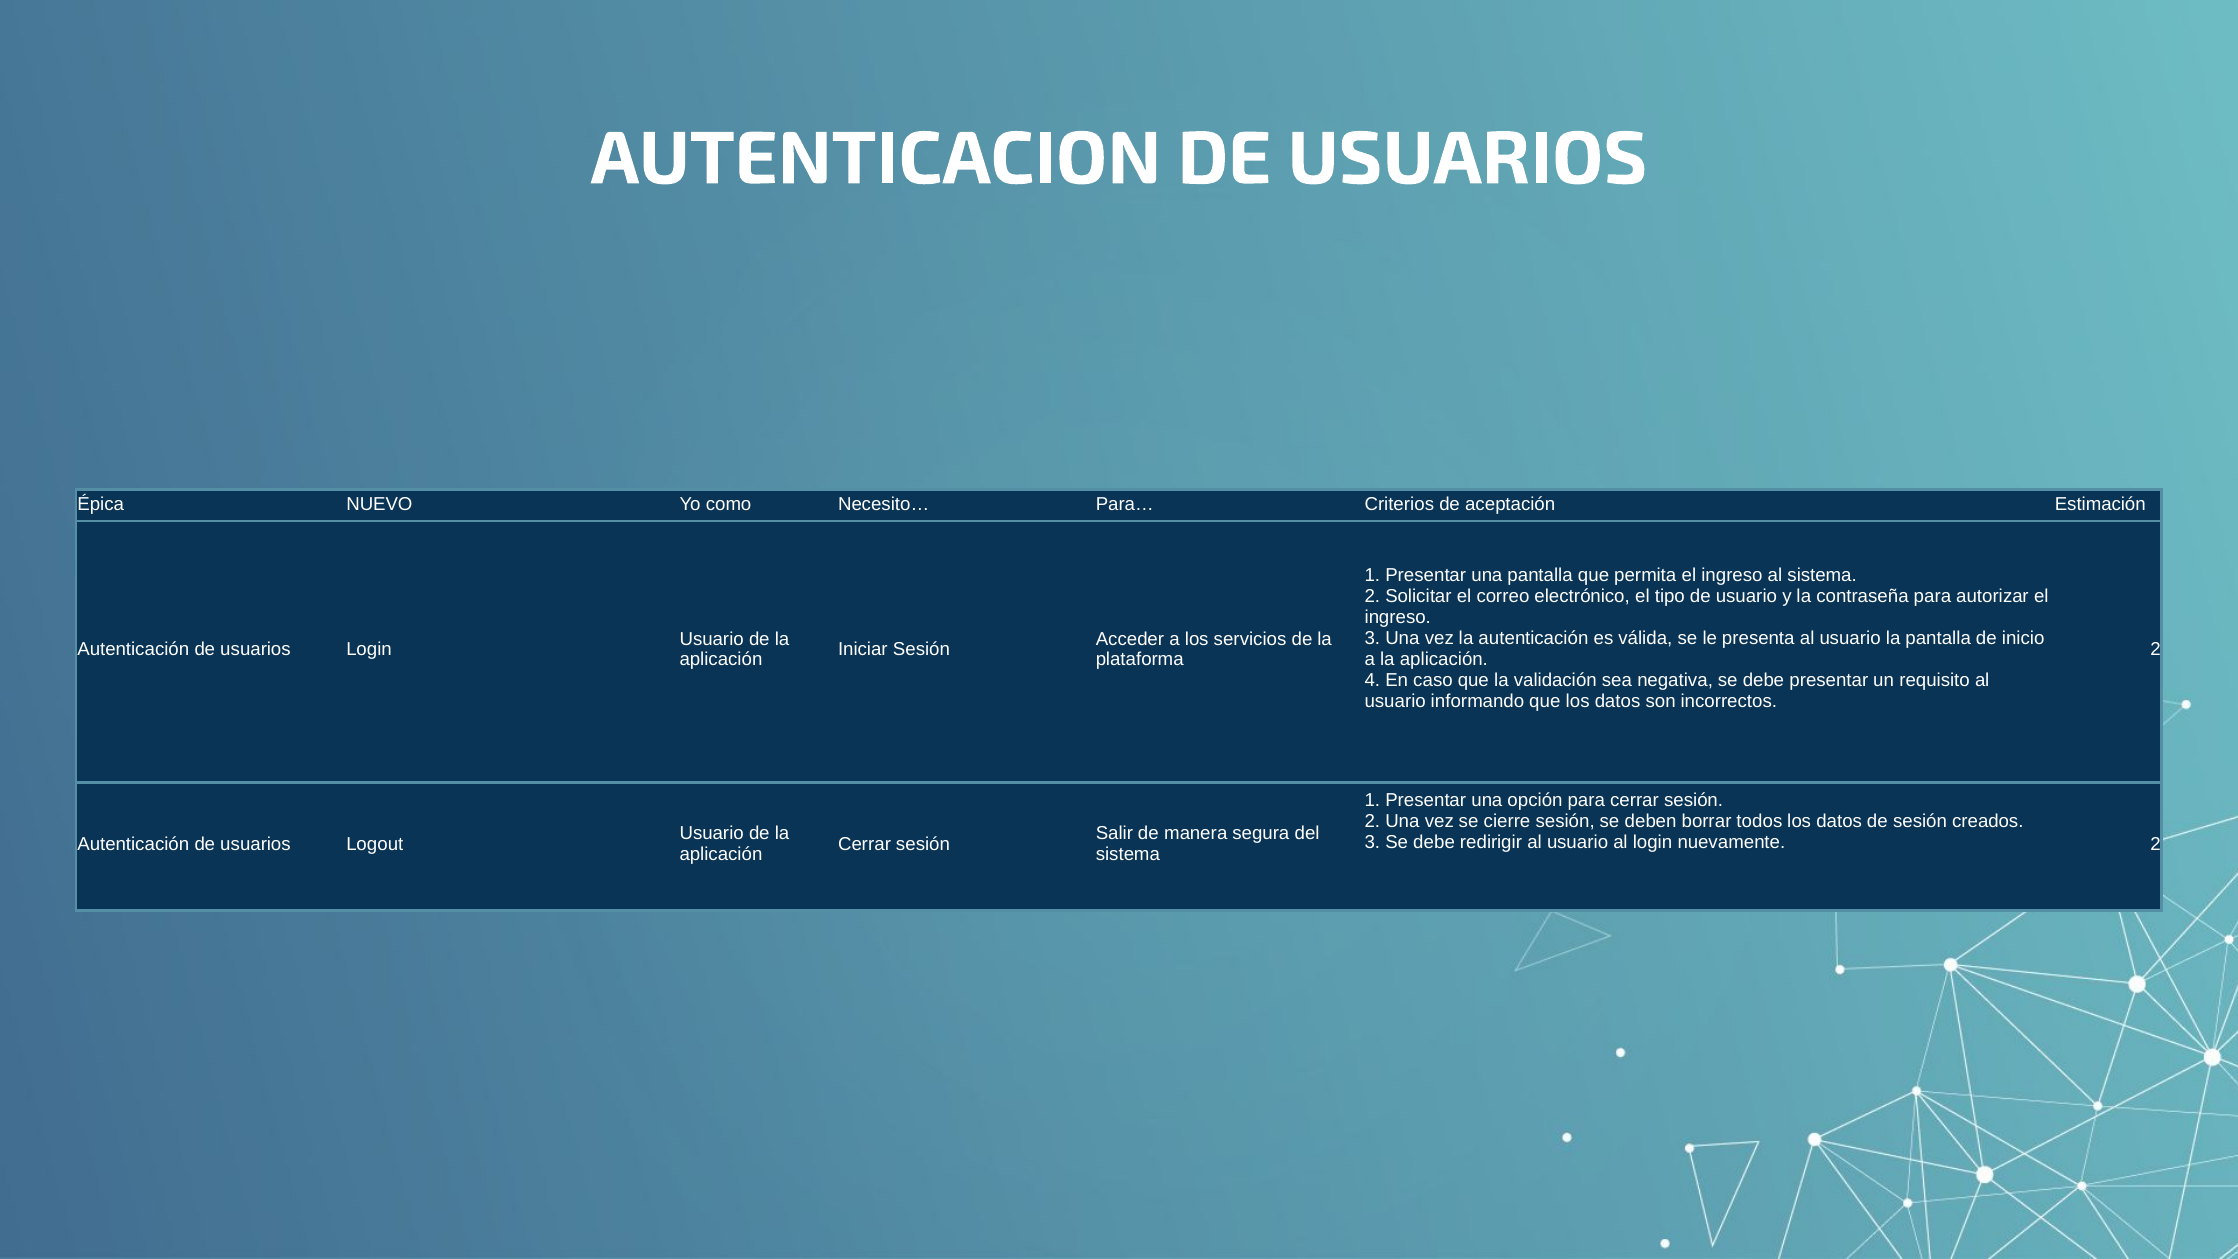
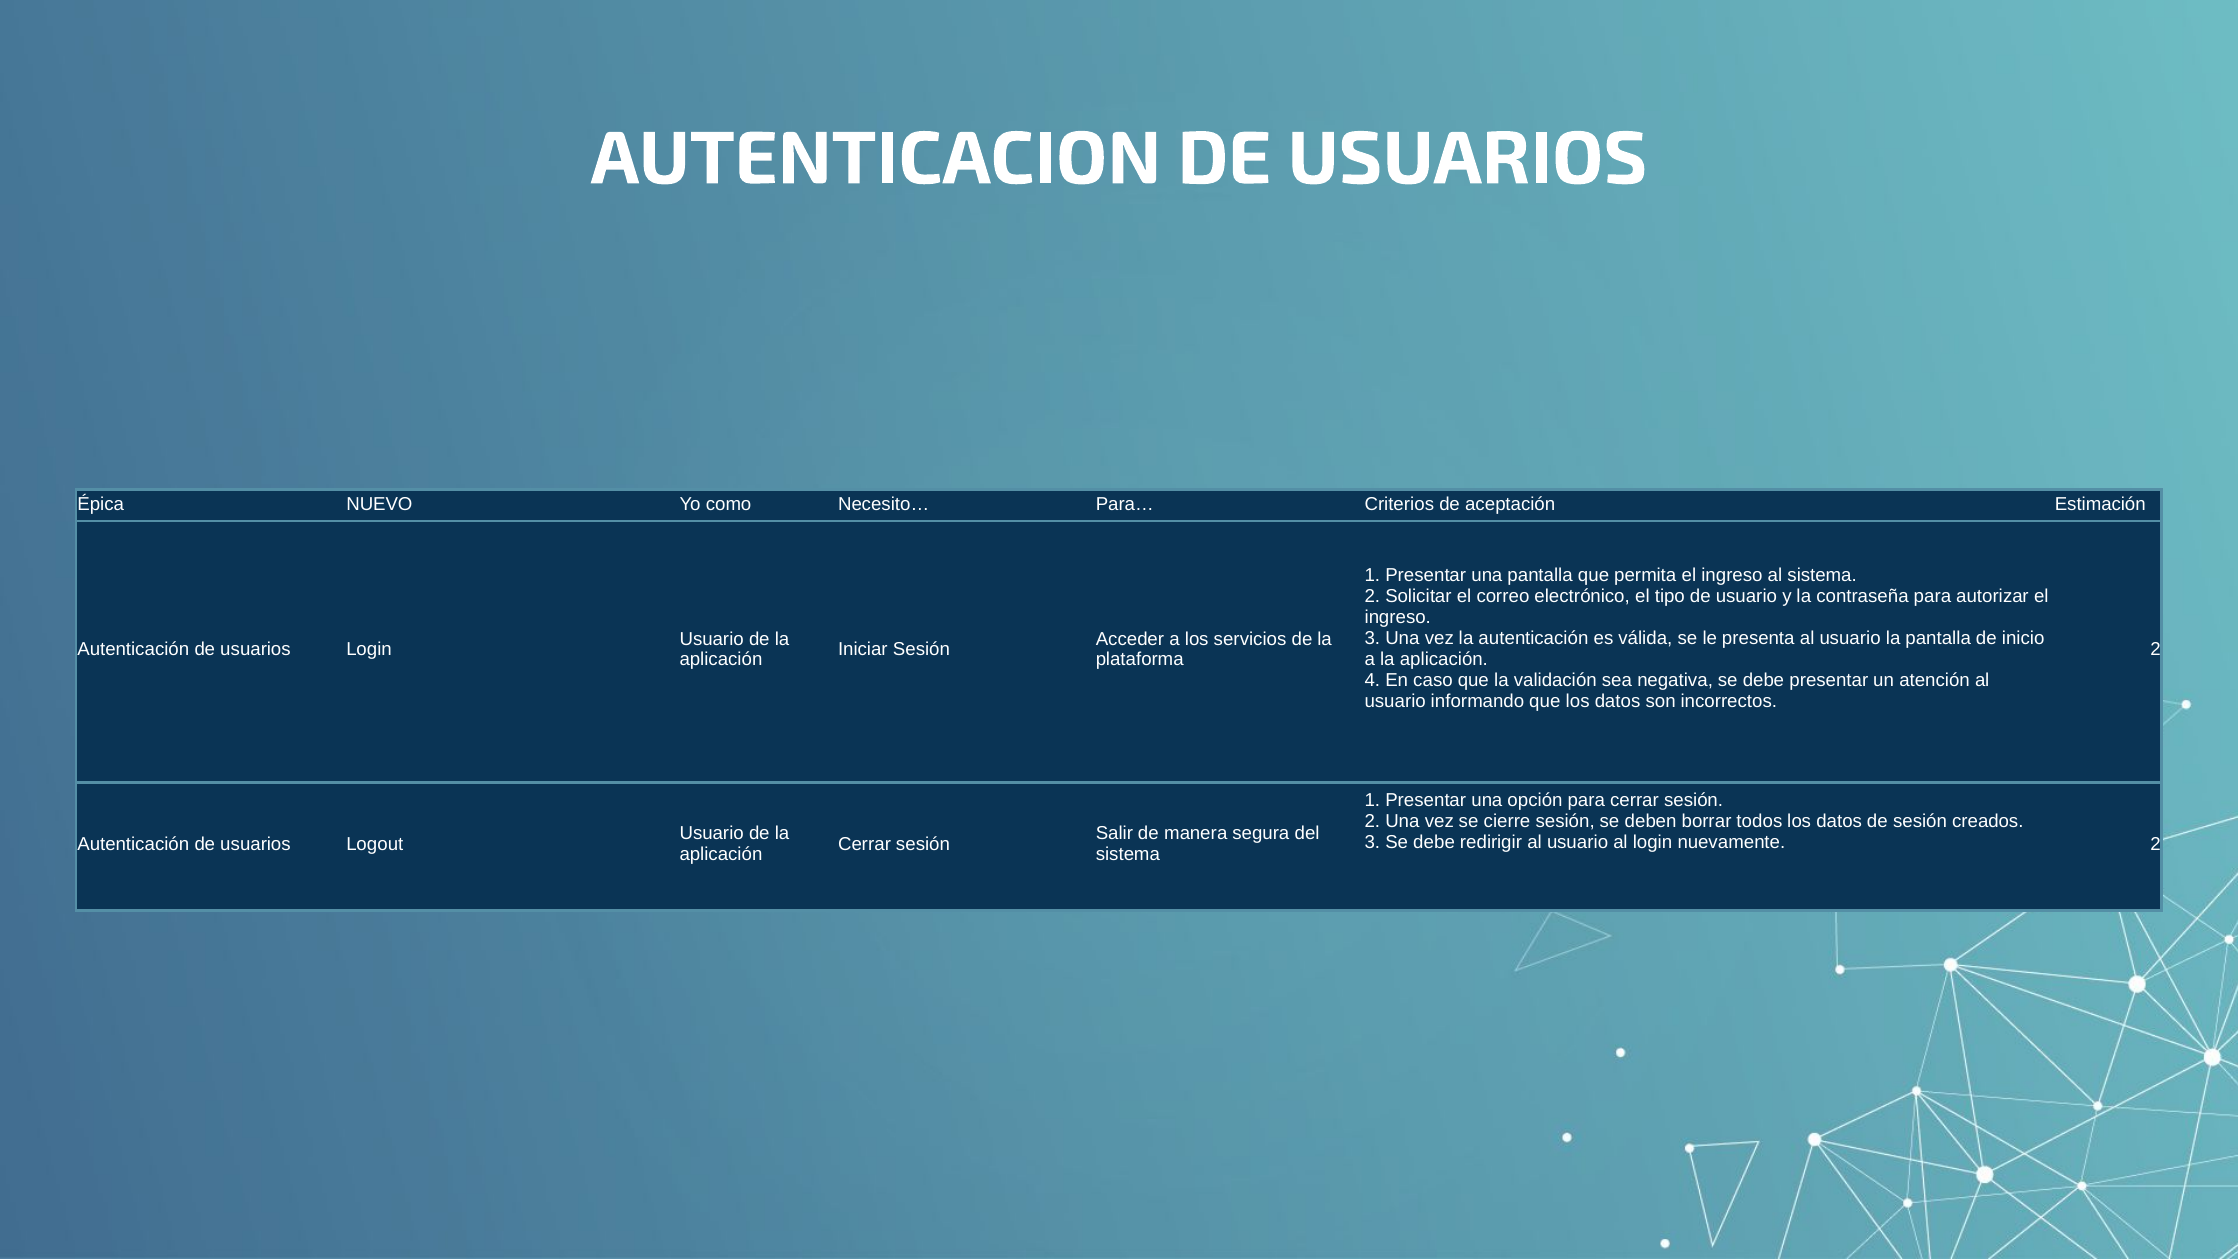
requisito: requisito -> atención
